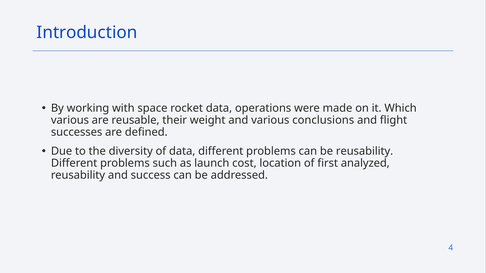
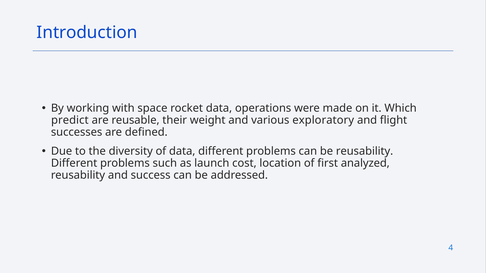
various at (70, 120): various -> predict
conclusions: conclusions -> exploratory
